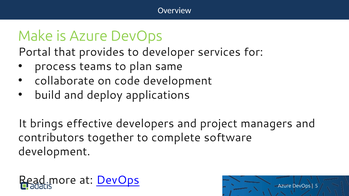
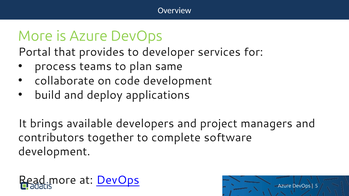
Make at (36, 36): Make -> More
effective: effective -> available
